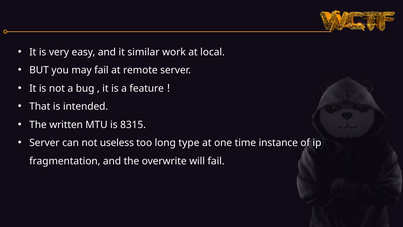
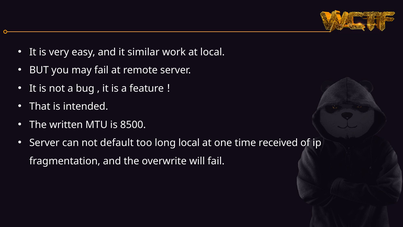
8315: 8315 -> 8500
useless: useless -> default
long type: type -> local
instance: instance -> received
